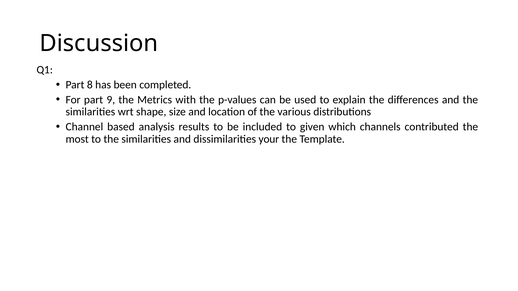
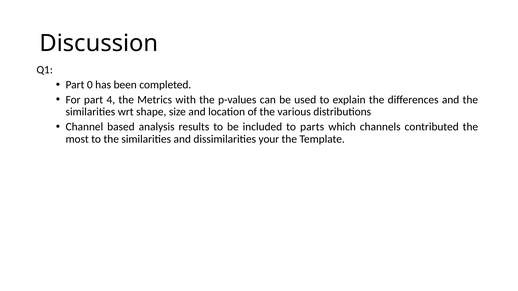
8: 8 -> 0
9: 9 -> 4
given: given -> parts
